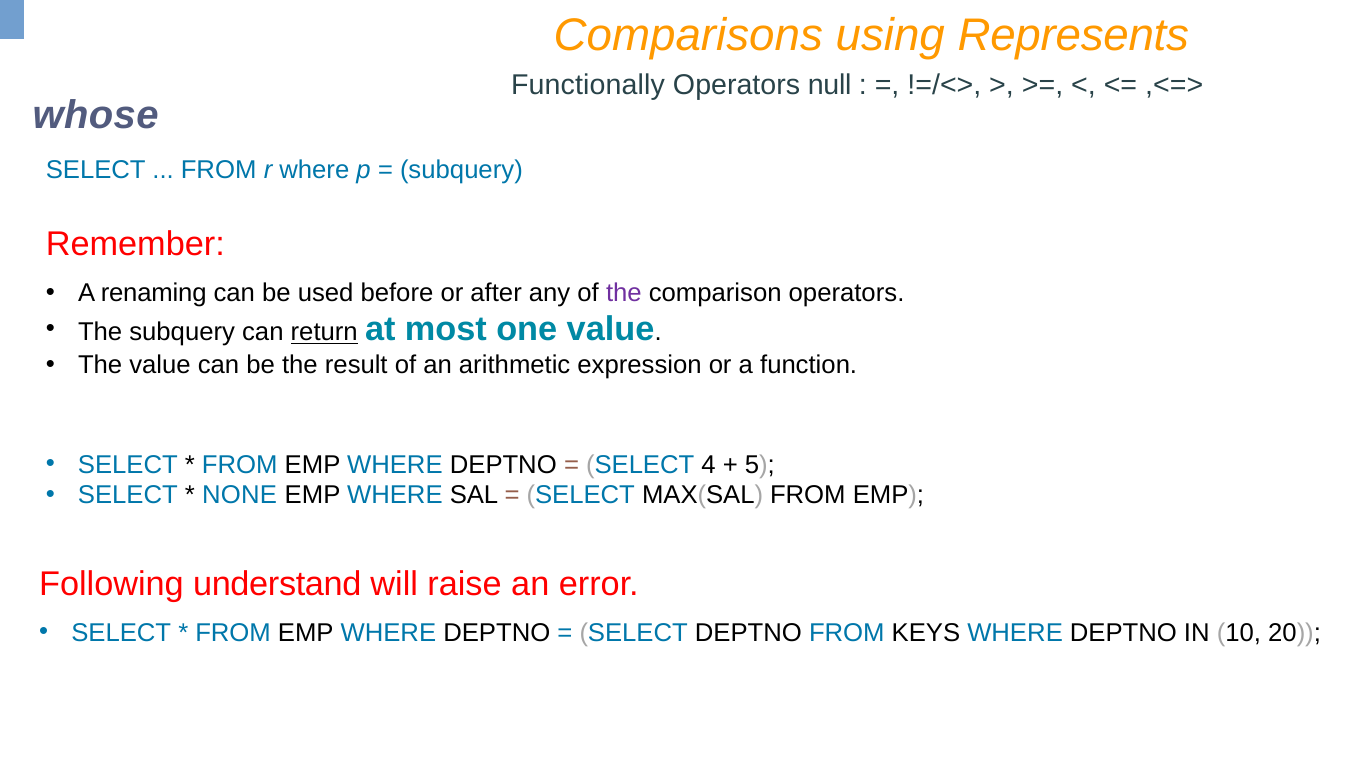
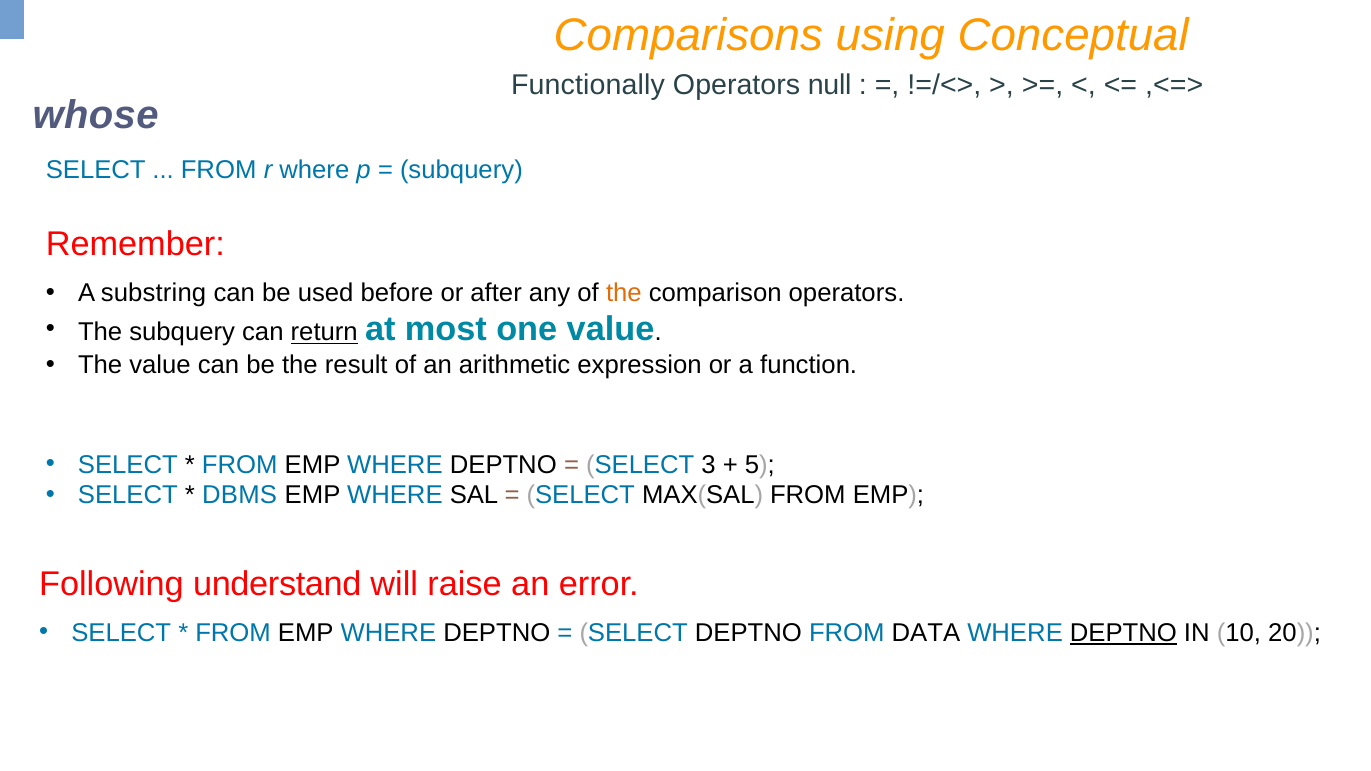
Represents: Represents -> Conceptual
renaming: renaming -> substring
the at (624, 293) colour: purple -> orange
4: 4 -> 3
NONE: NONE -> DBMS
KEYS: KEYS -> DATA
DEPTNO at (1123, 633) underline: none -> present
